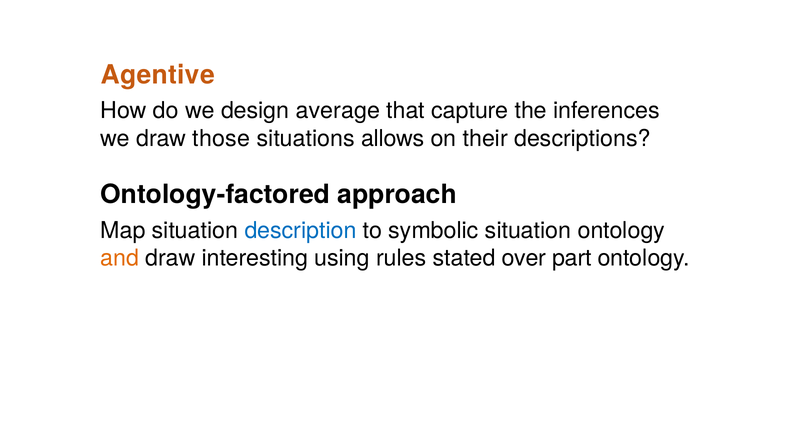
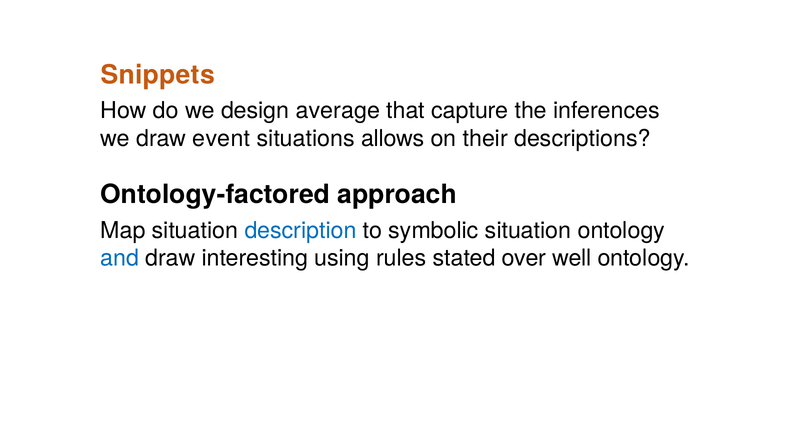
Agentive: Agentive -> Snippets
those: those -> event
and colour: orange -> blue
part: part -> well
